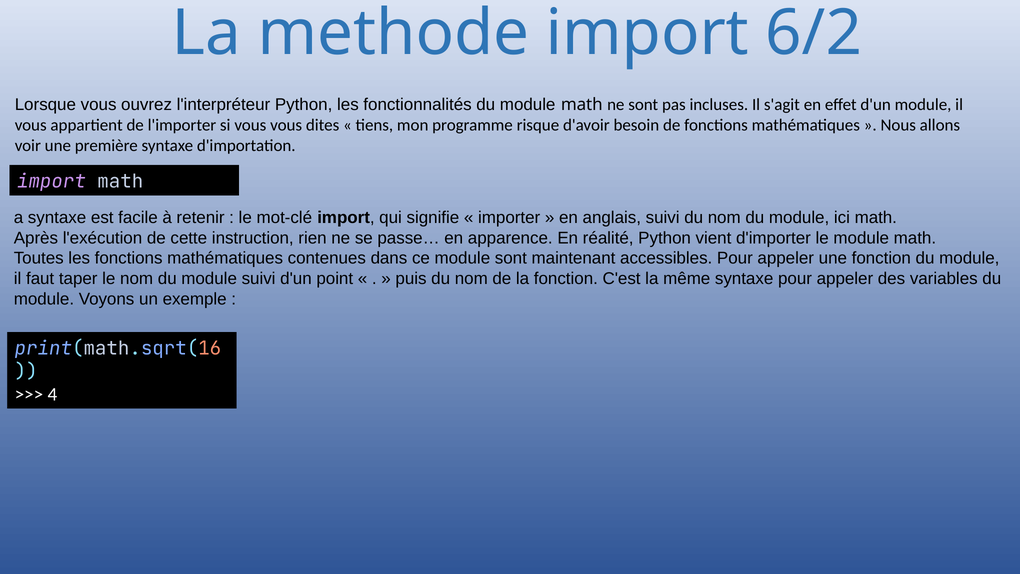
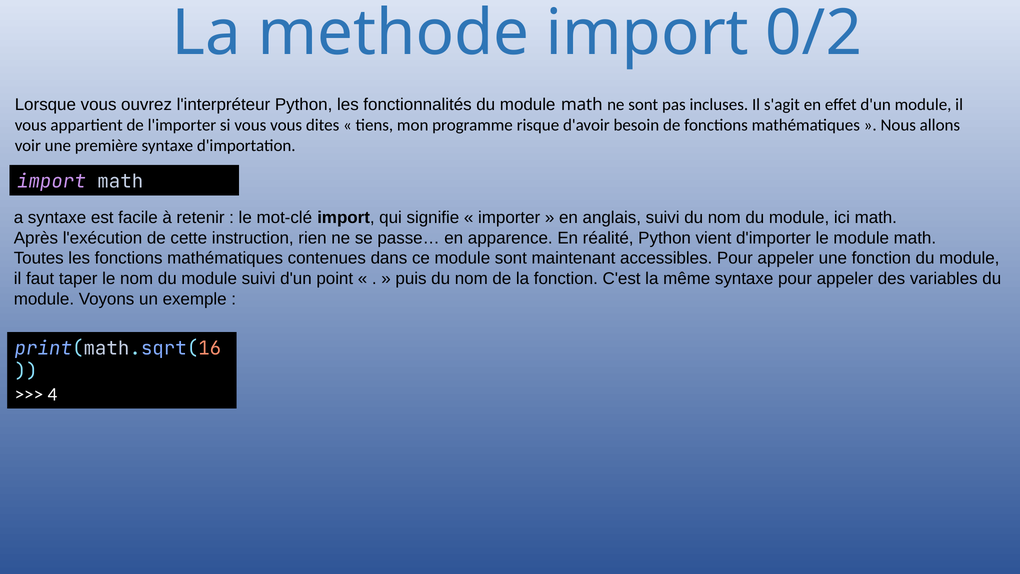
6/2: 6/2 -> 0/2
